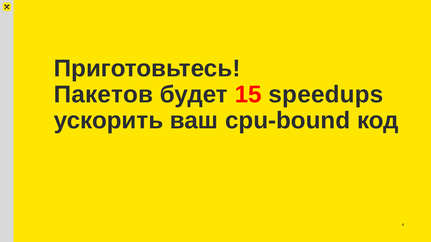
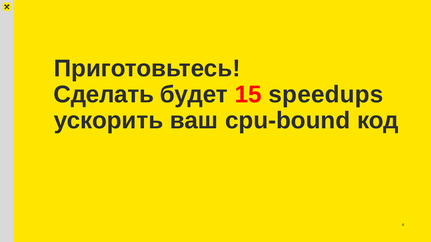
Пакетов: Пакетов -> Сделать
